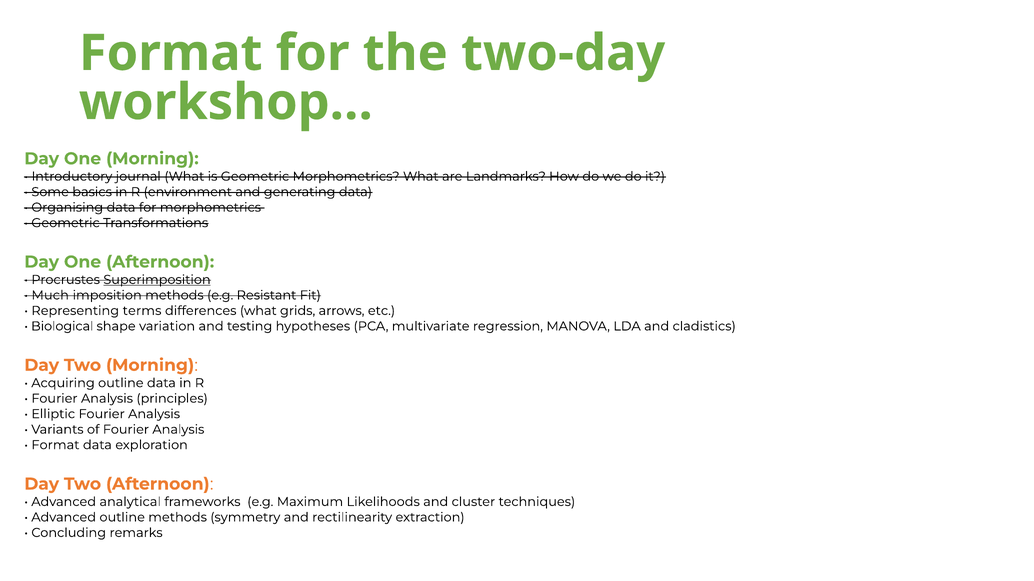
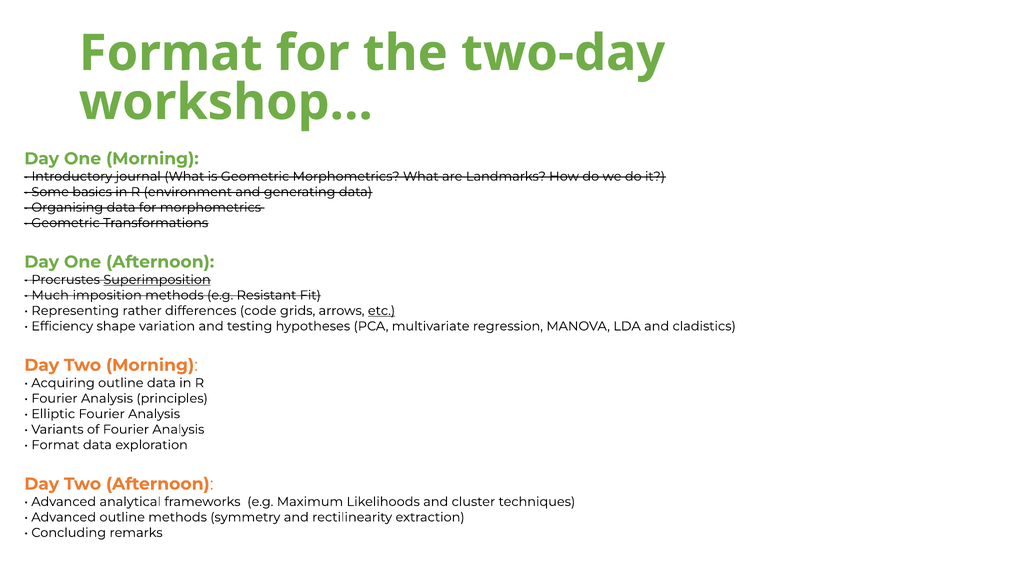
terms: terms -> rather
differences what: what -> code
etc underline: none -> present
Biological: Biological -> Efficiency
